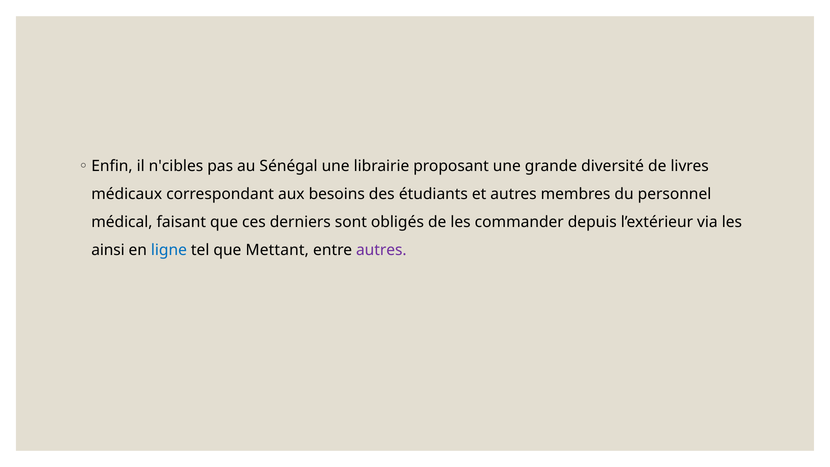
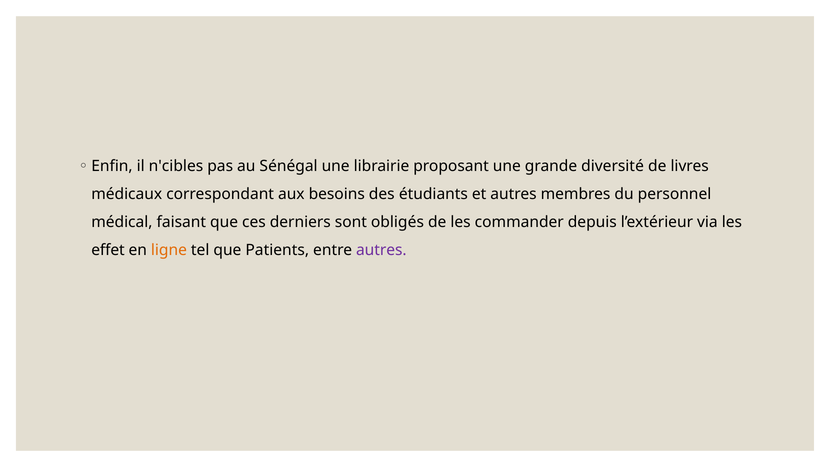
ainsi: ainsi -> effet
ligne colour: blue -> orange
Mettant: Mettant -> Patients
